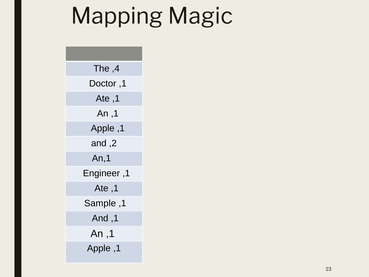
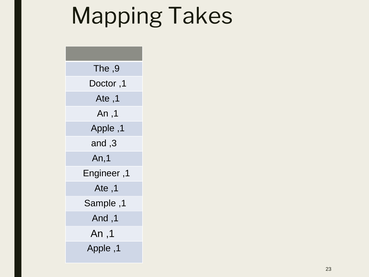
Magic: Magic -> Takes
,4: ,4 -> ,9
,2: ,2 -> ,3
